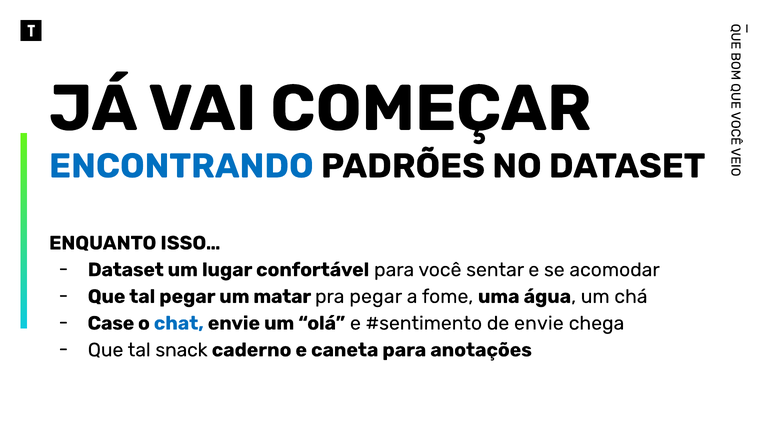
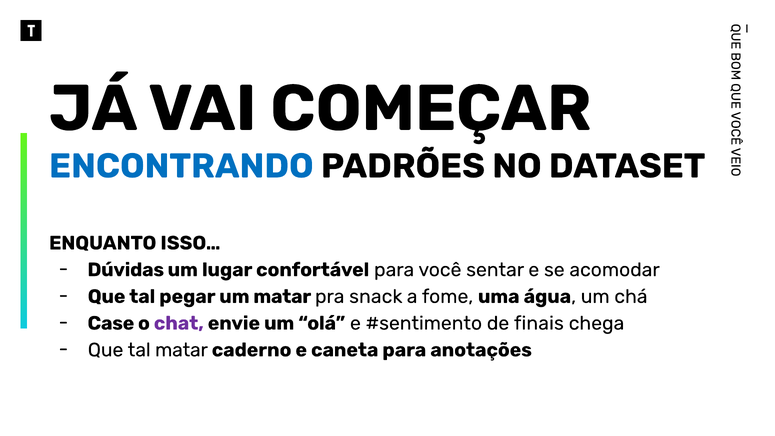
Dataset at (126, 270): Dataset -> Dúvidas
pra pegar: pegar -> snack
chat colour: blue -> purple
de envie: envie -> finais
tal snack: snack -> matar
